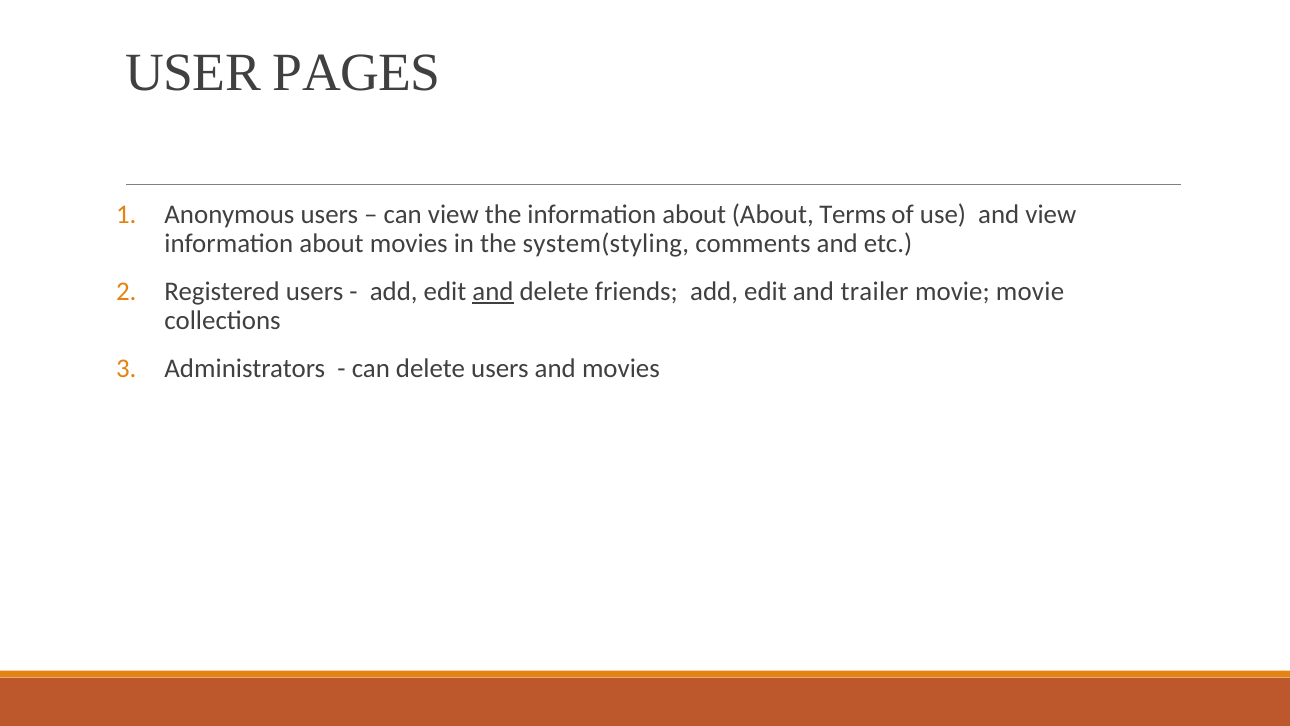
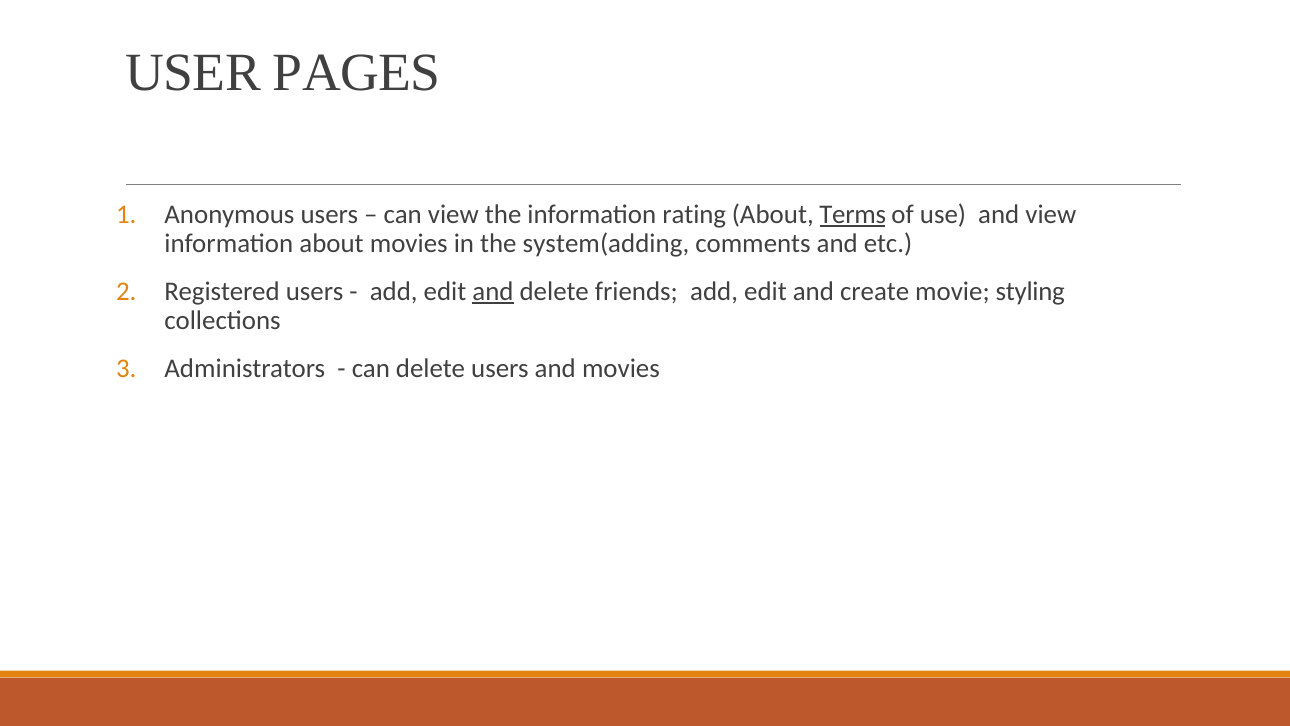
the information about: about -> rating
Terms underline: none -> present
system(styling: system(styling -> system(adding
trailer: trailer -> create
movie movie: movie -> styling
